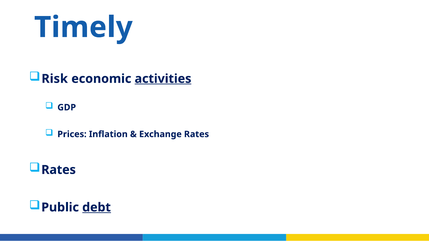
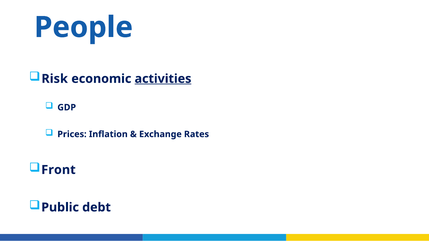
Timely: Timely -> People
Rates at (59, 170): Rates -> Front
debt underline: present -> none
